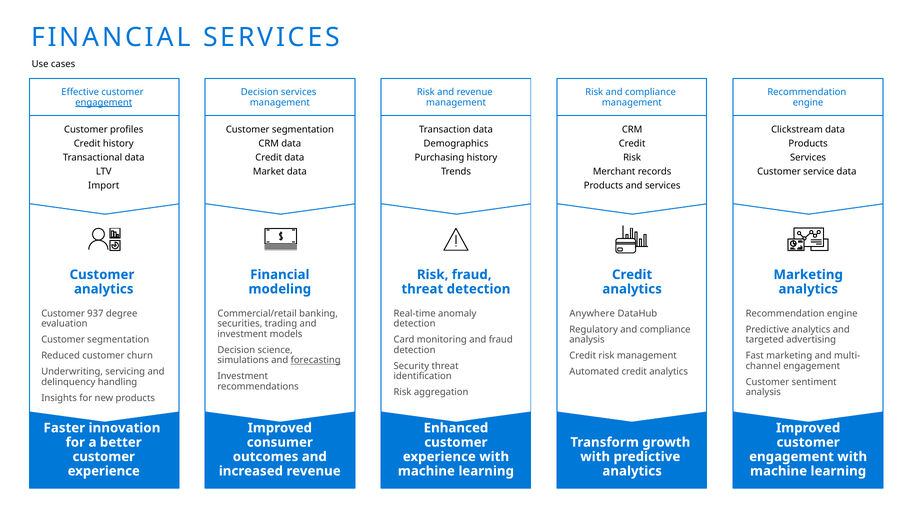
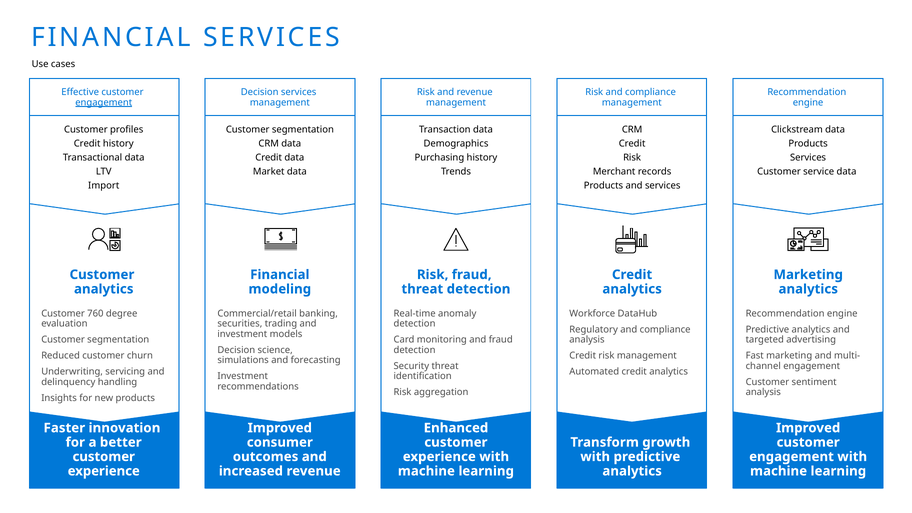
937: 937 -> 760
Anywhere: Anywhere -> Workforce
forecasting underline: present -> none
